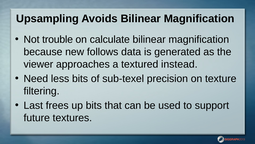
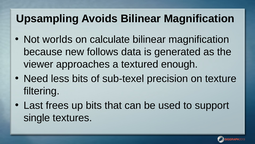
trouble: trouble -> worlds
instead: instead -> enough
future: future -> single
